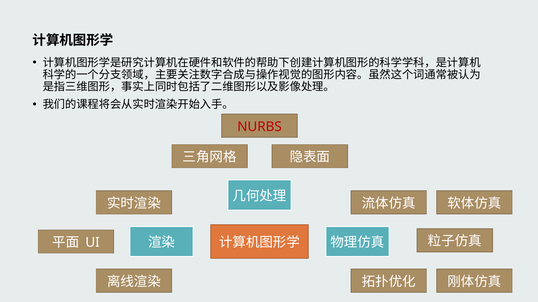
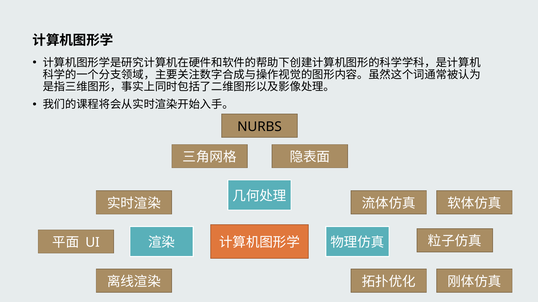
NURBS colour: red -> black
